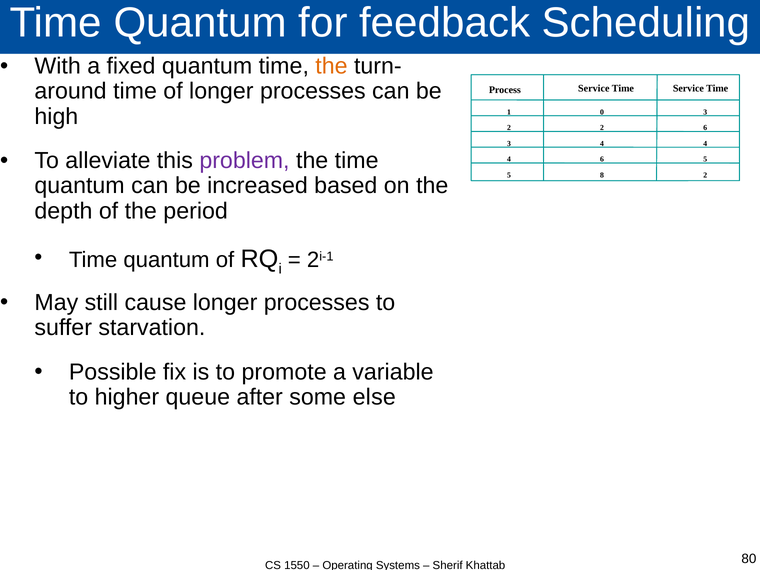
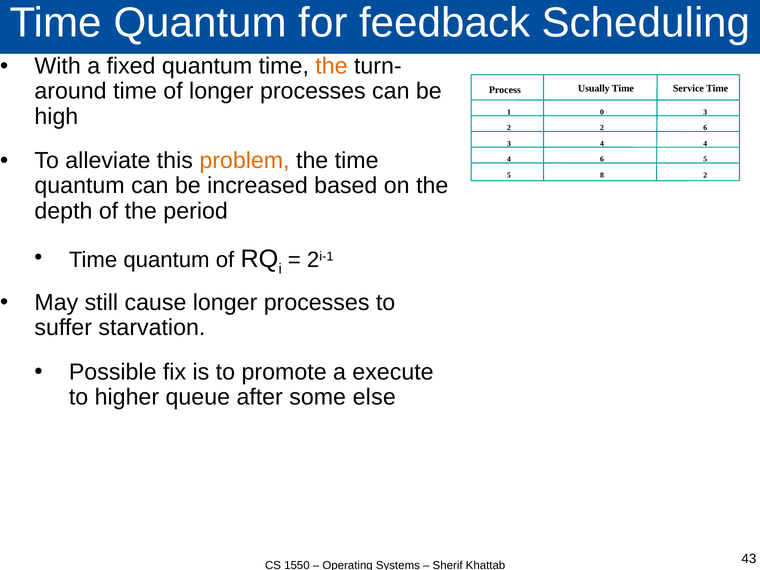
Process Service: Service -> Usually
problem colour: purple -> orange
variable: variable -> execute
80: 80 -> 43
